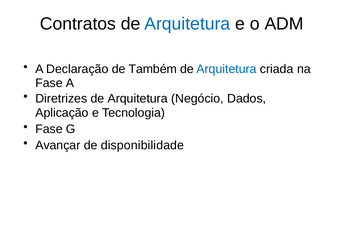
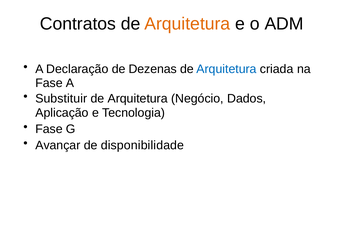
Arquitetura at (187, 24) colour: blue -> orange
Também: Também -> Dezenas
Diretrizes: Diretrizes -> Substituir
